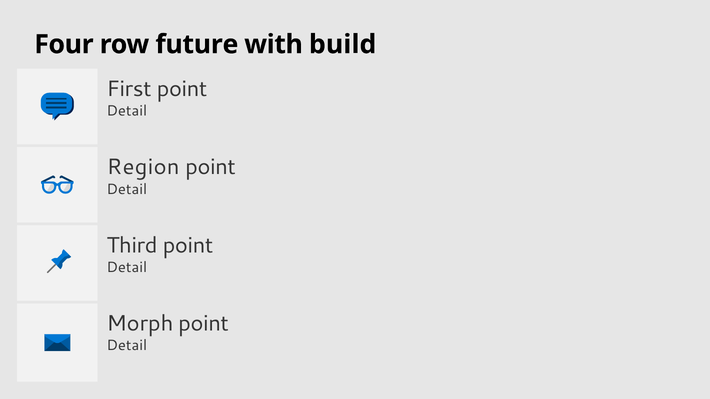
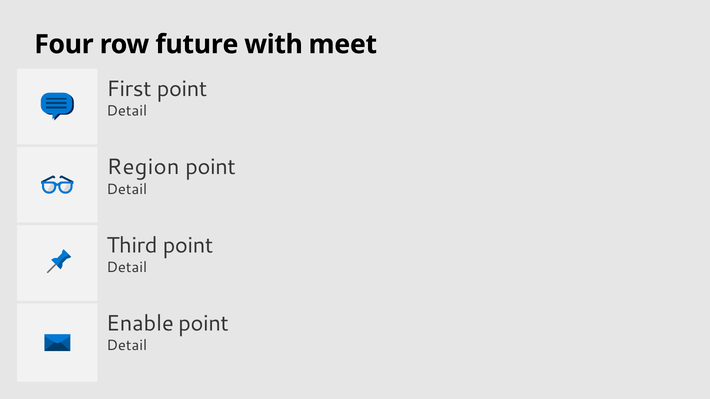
build: build -> meet
Morph: Morph -> Enable
